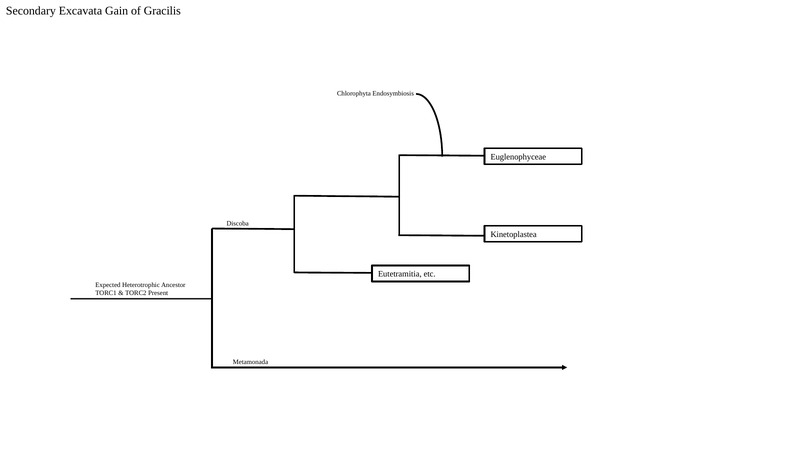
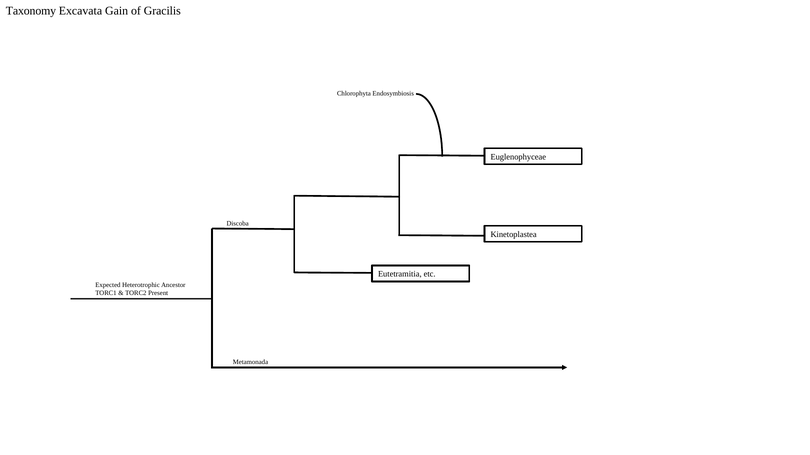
Secondary: Secondary -> Taxonomy
